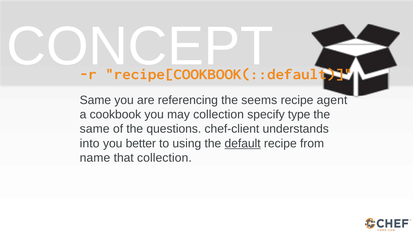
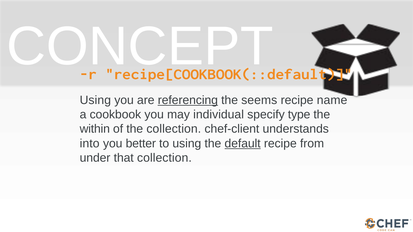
Same at (95, 100): Same -> Using
referencing underline: none -> present
agent: agent -> name
may collection: collection -> individual
same at (95, 129): same -> within
the questions: questions -> collection
name: name -> under
